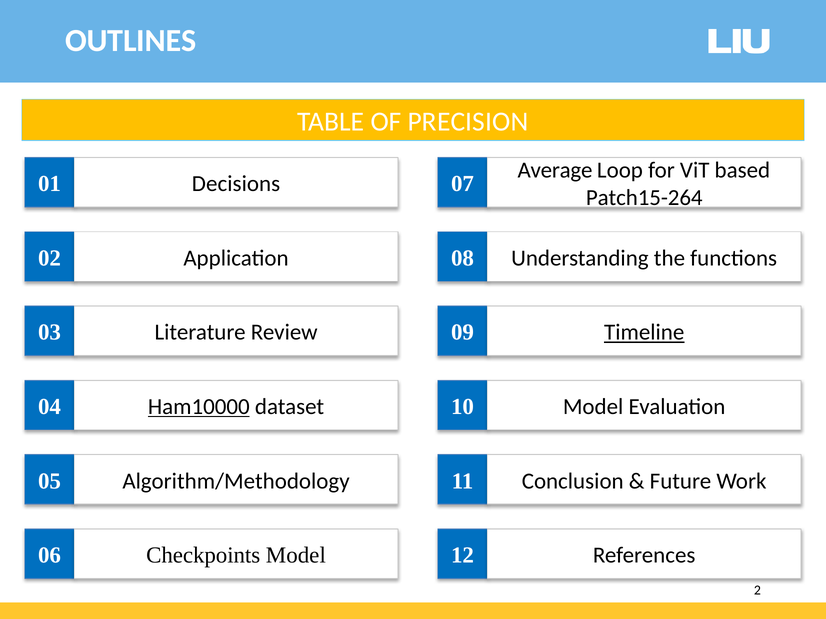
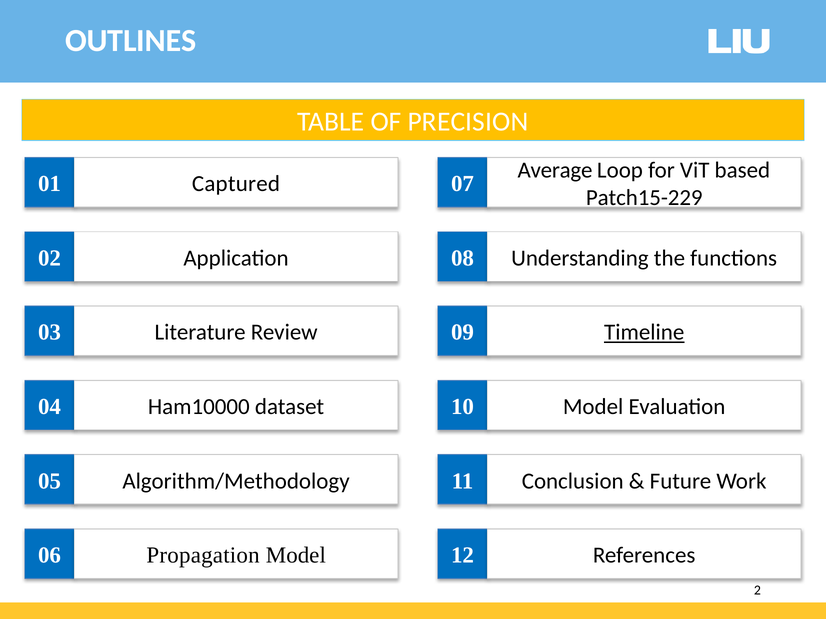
Decisions: Decisions -> Captured
Patch15-264: Patch15-264 -> Patch15-229
Ham10000 underline: present -> none
Checkpoints: Checkpoints -> Propagation
